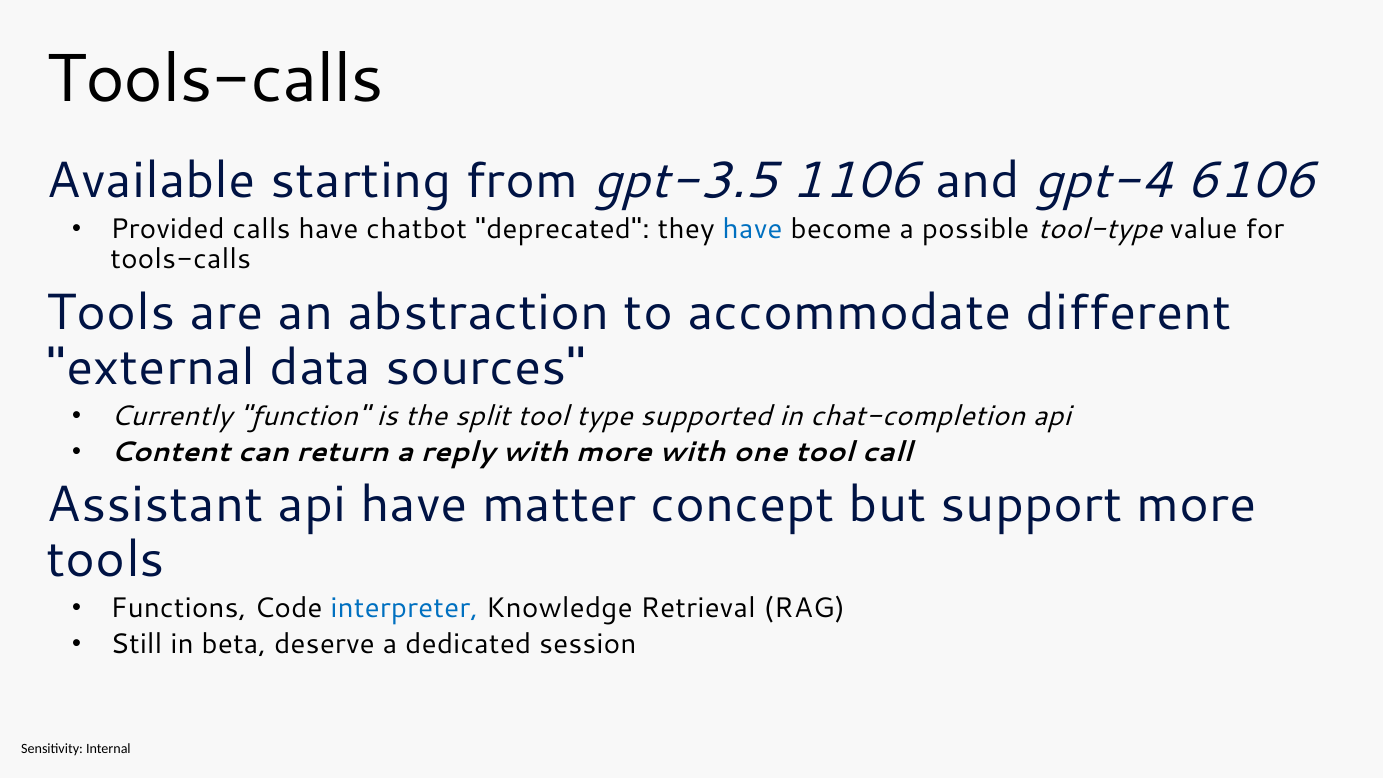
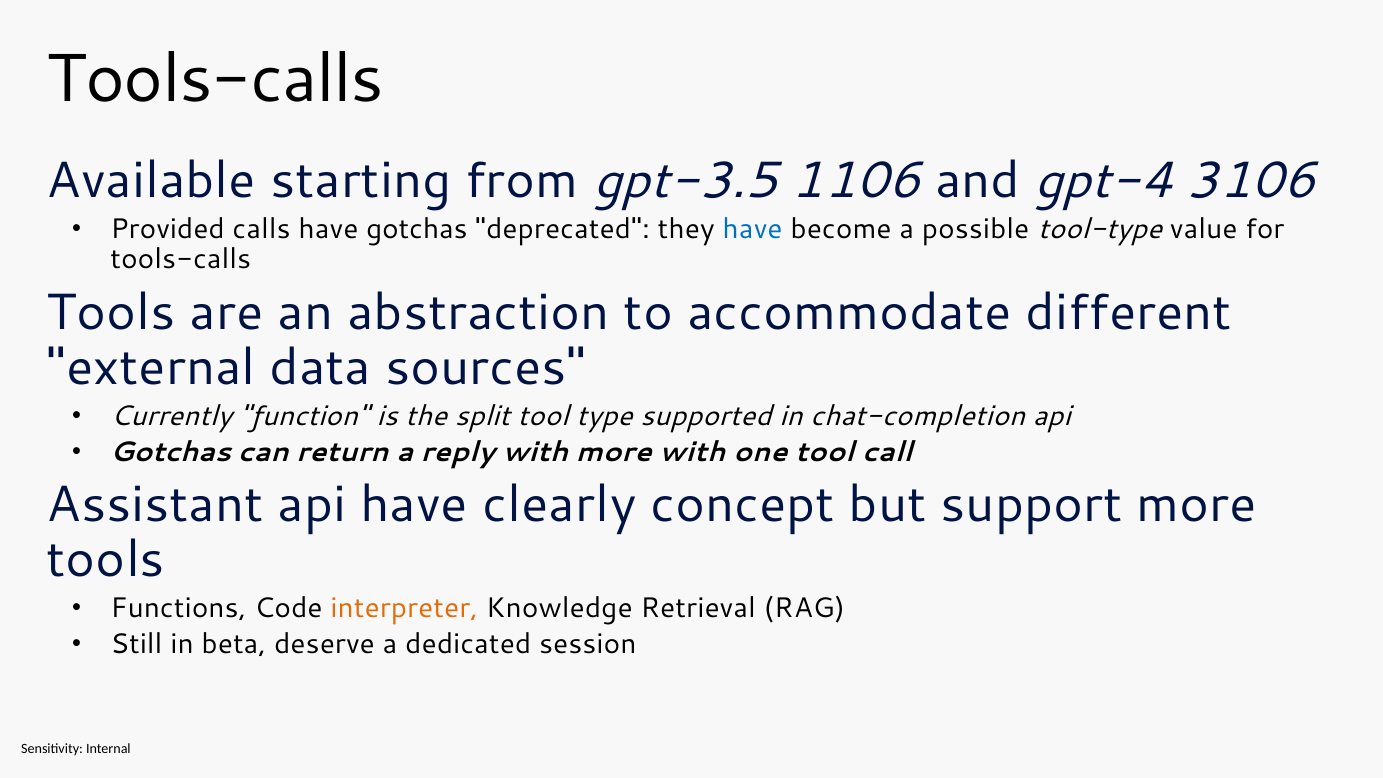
6106: 6106 -> 3106
have chatbot: chatbot -> gotchas
Content at (170, 452): Content -> Gotchas
matter: matter -> clearly
interpreter colour: blue -> orange
